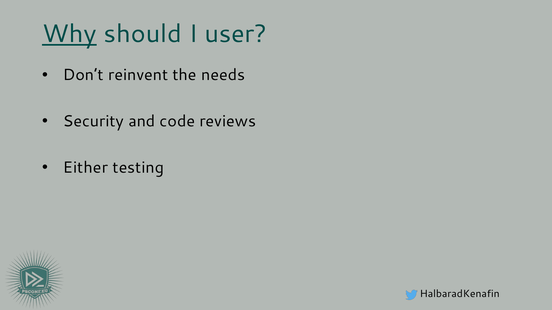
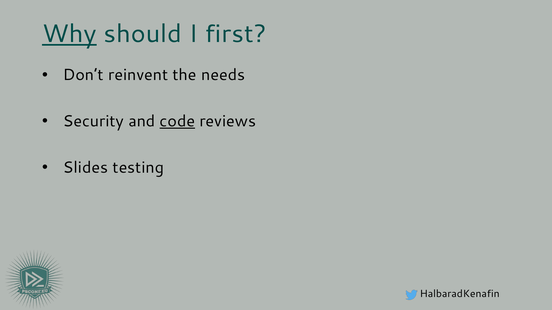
user: user -> first
code underline: none -> present
Either: Either -> Slides
